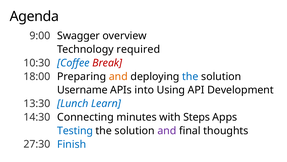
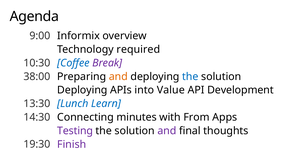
Swagger: Swagger -> Informix
Break colour: red -> purple
18:00: 18:00 -> 38:00
Username at (82, 90): Username -> Deploying
Using: Using -> Value
Steps: Steps -> From
Testing colour: blue -> purple
27:30: 27:30 -> 19:30
Finish colour: blue -> purple
